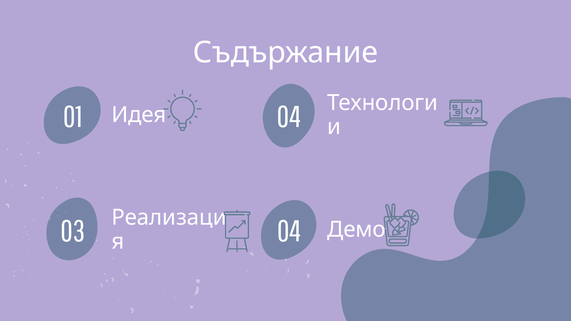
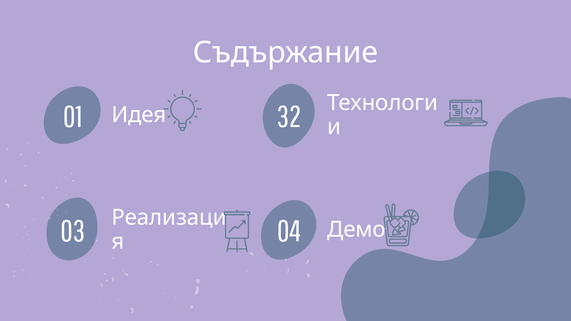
01 04: 04 -> 32
